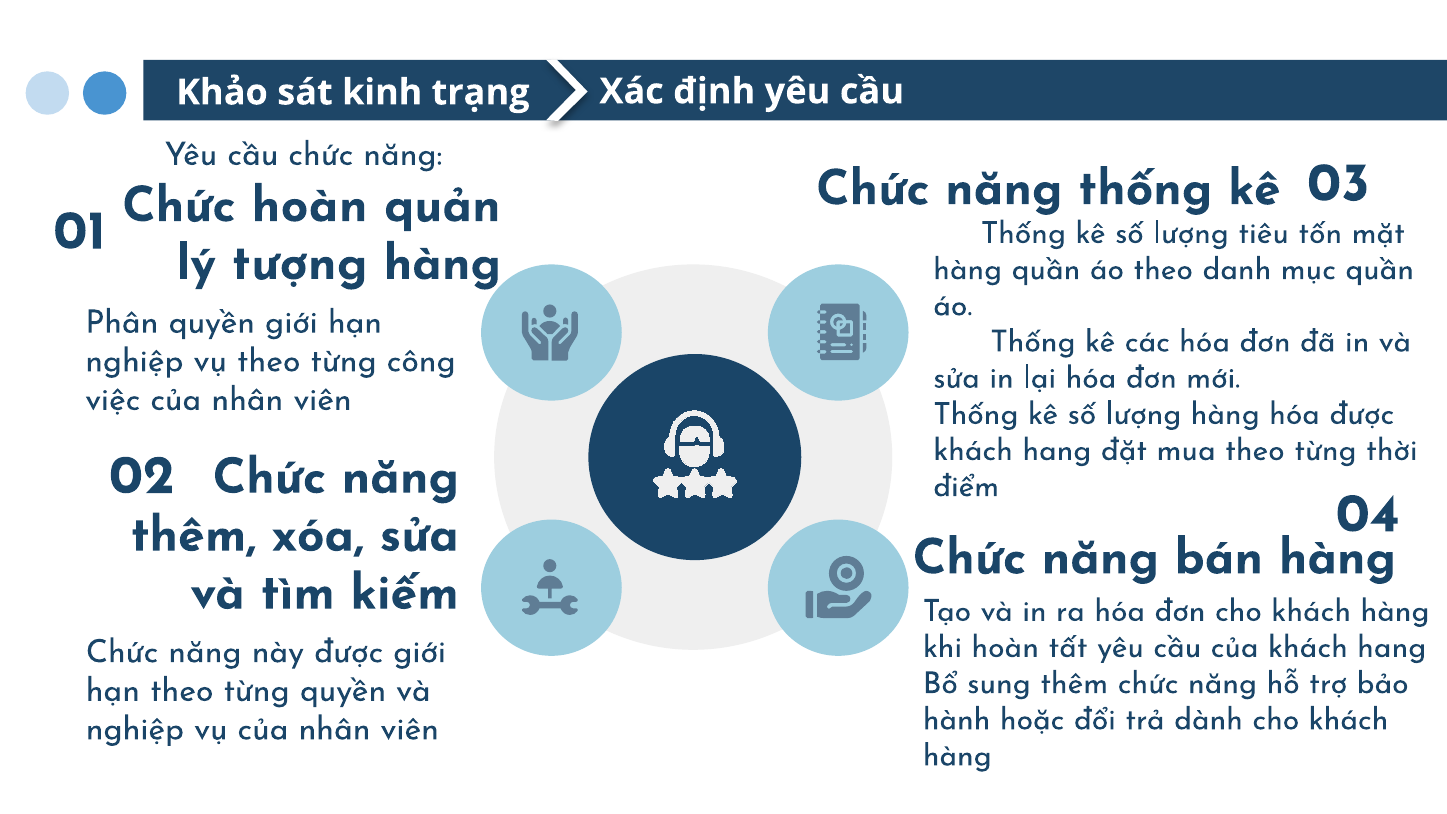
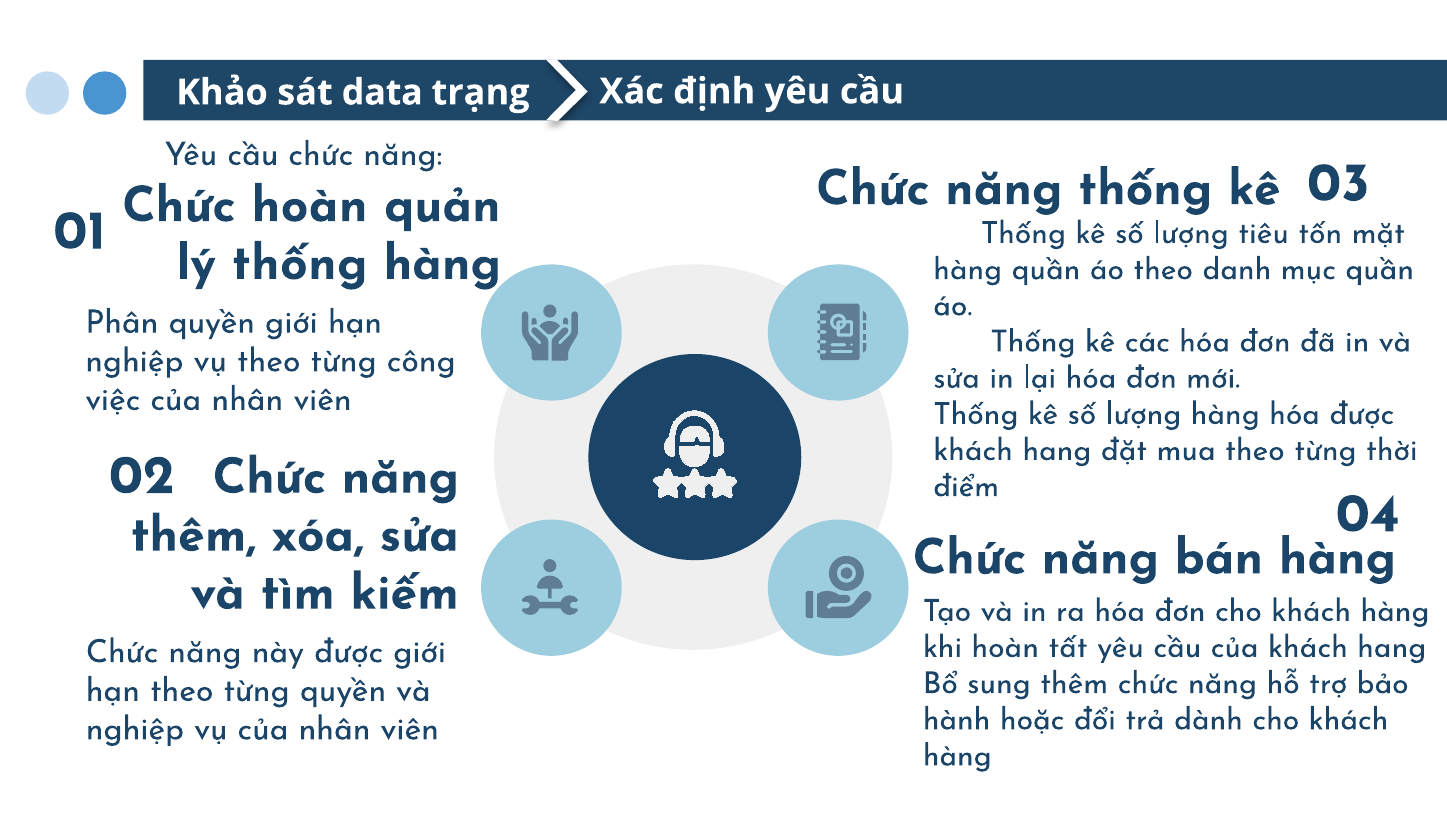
kinh: kinh -> data
lý tượng: tượng -> thống
